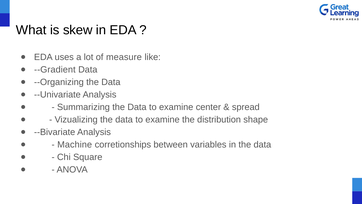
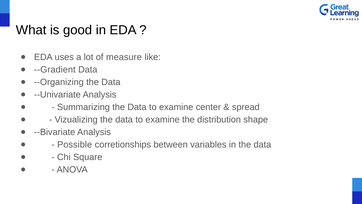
skew: skew -> good
Machine: Machine -> Possible
